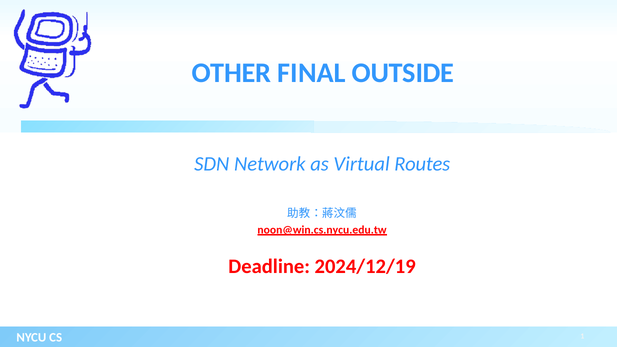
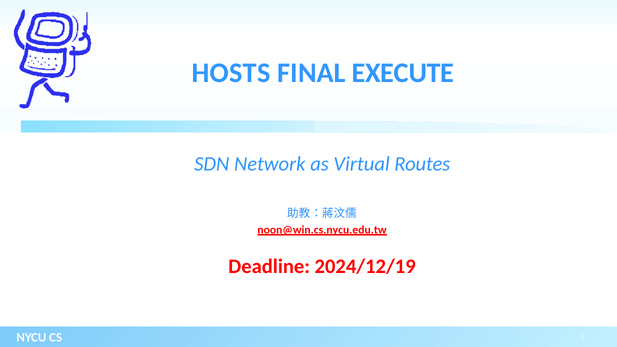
OTHER: OTHER -> HOSTS
OUTSIDE: OUTSIDE -> EXECUTE
